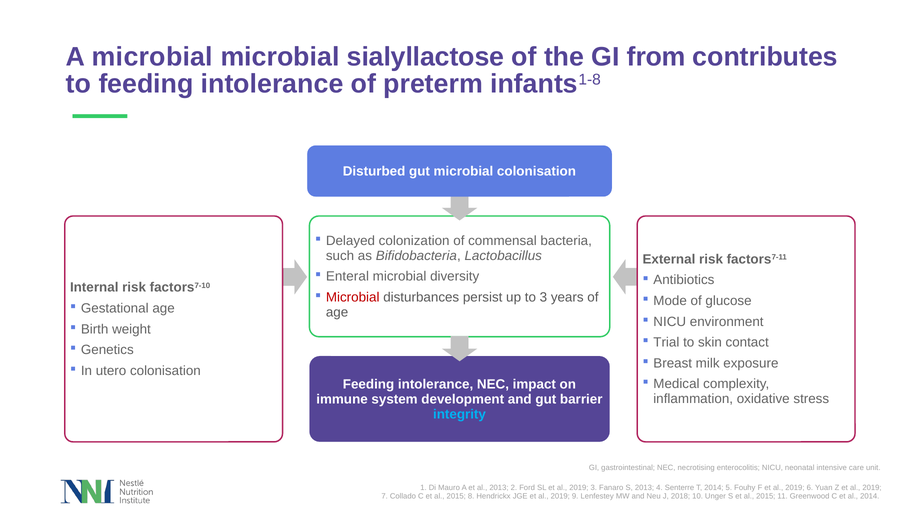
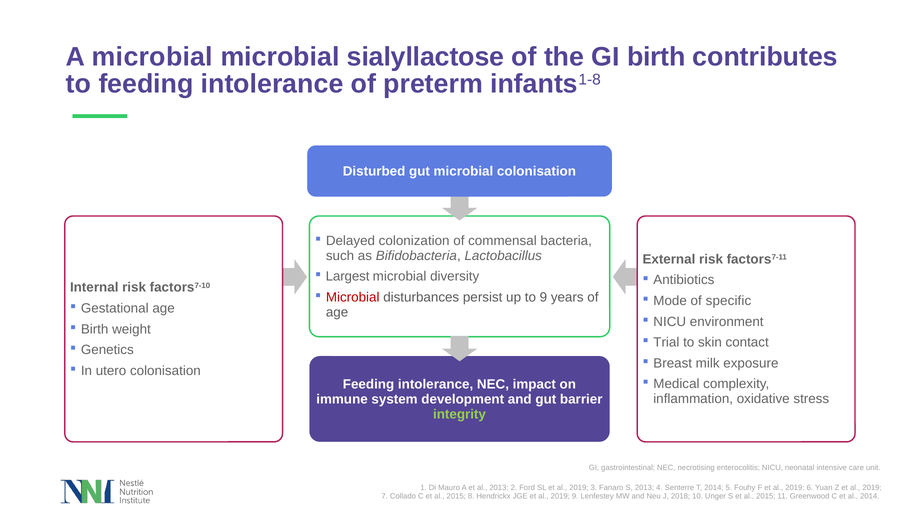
GI from: from -> birth
Enteral: Enteral -> Largest
to 3: 3 -> 9
glucose: glucose -> specific
integrity colour: light blue -> light green
